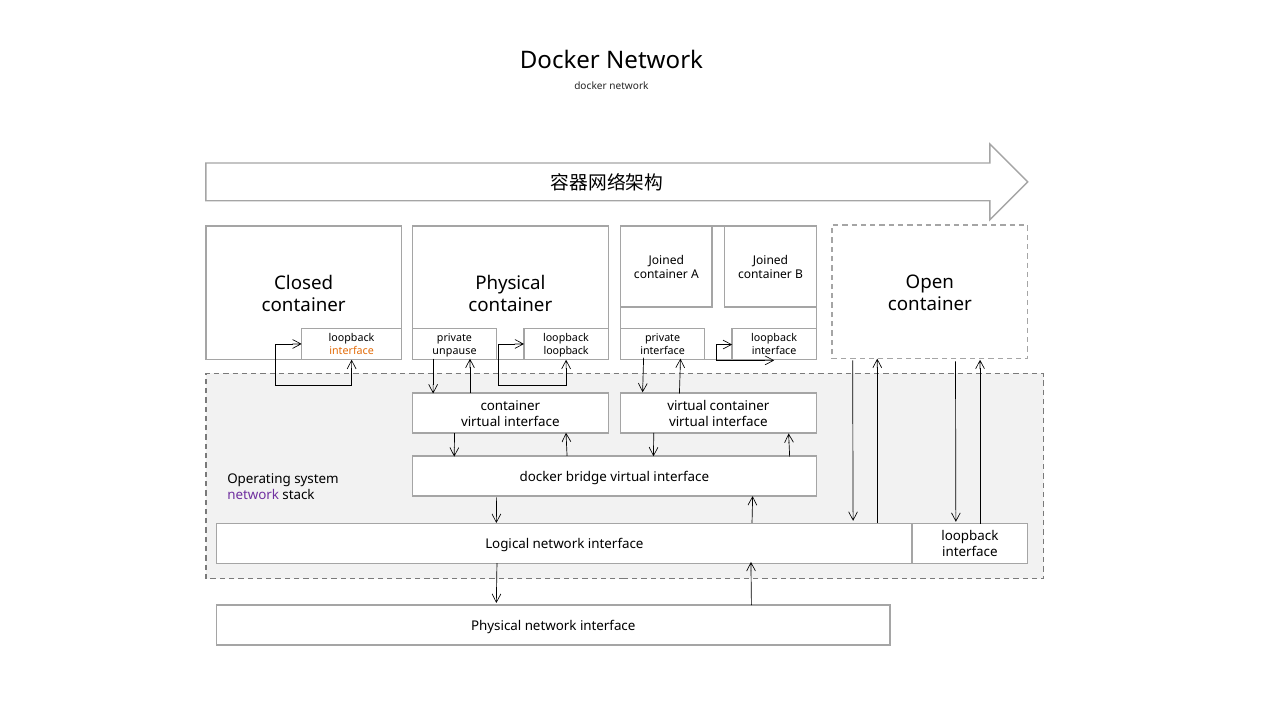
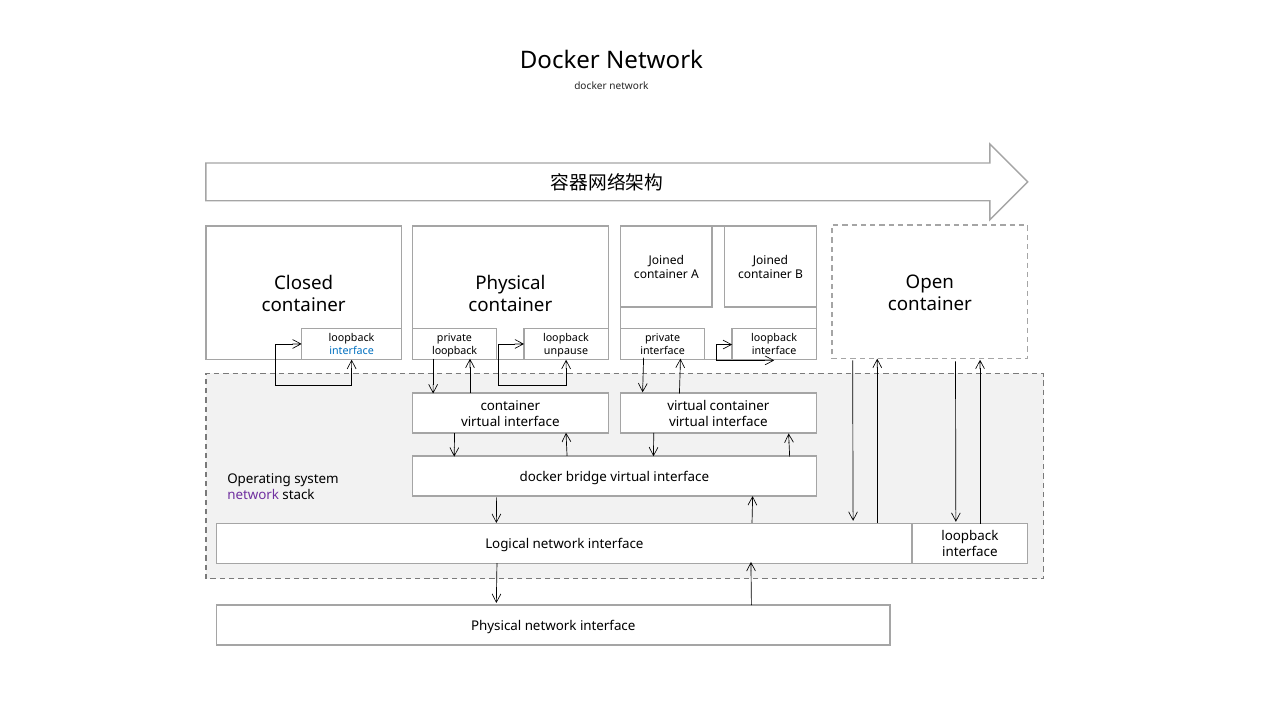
interface at (352, 351) colour: orange -> blue
unpause at (454, 351): unpause -> loopback
loopback at (566, 351): loopback -> unpause
